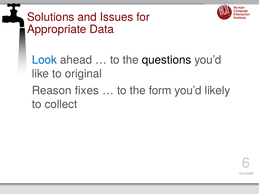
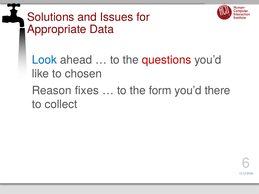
questions colour: black -> red
original: original -> chosen
likely: likely -> there
